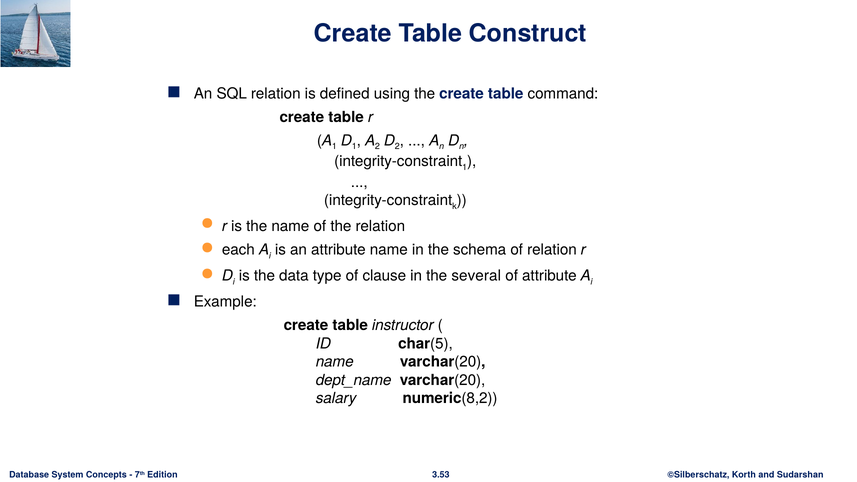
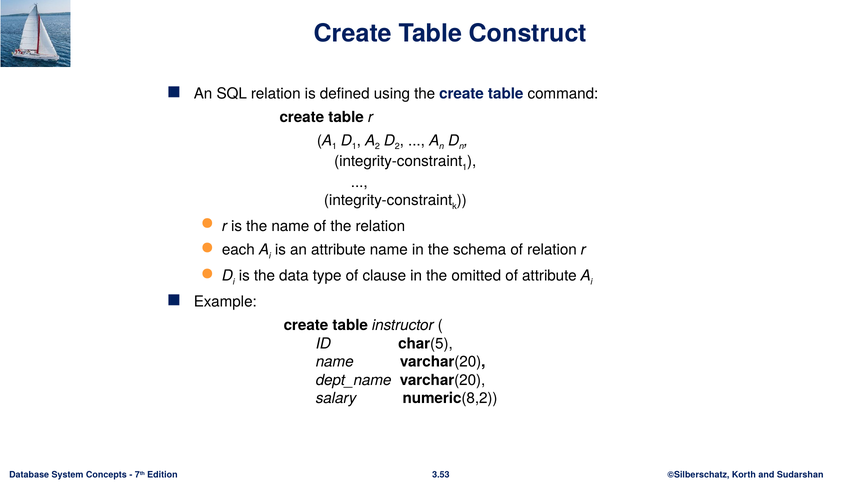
several: several -> omitted
